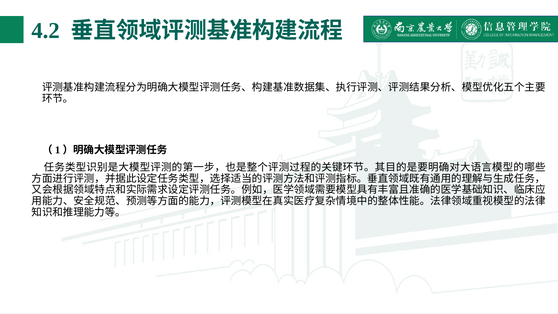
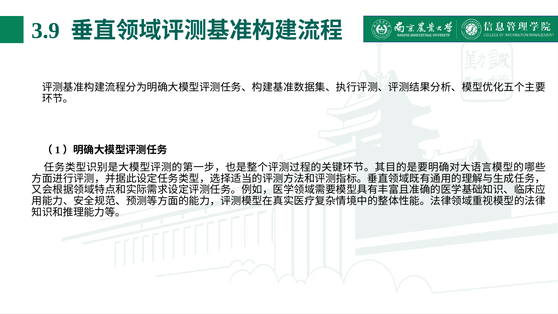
4.2: 4.2 -> 3.9
